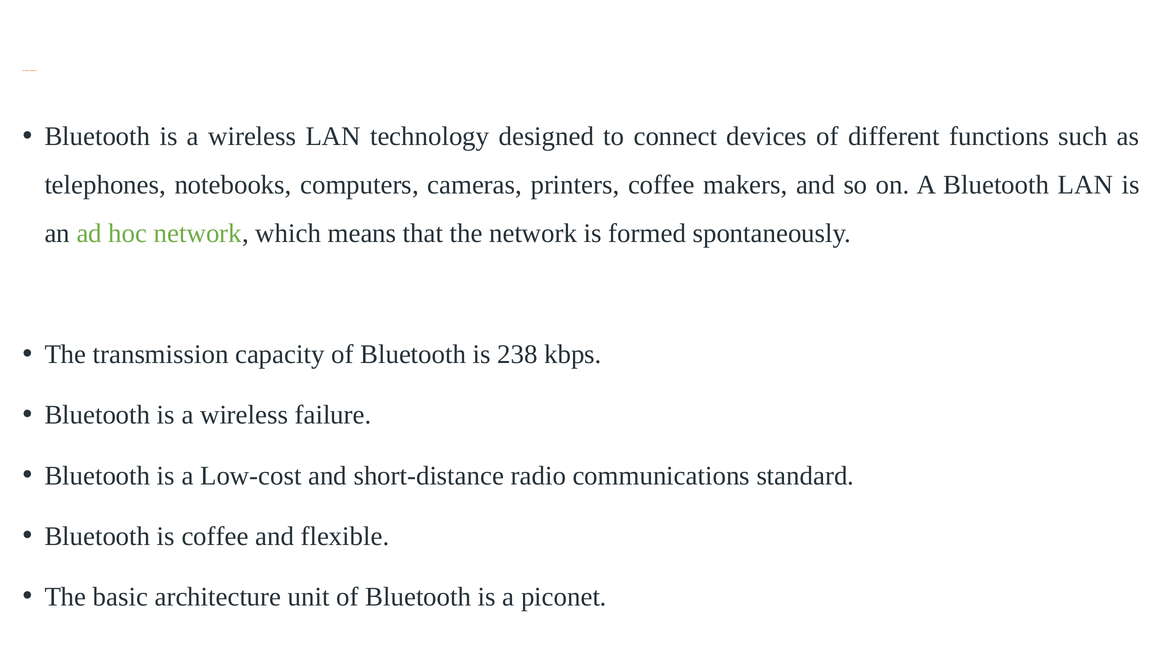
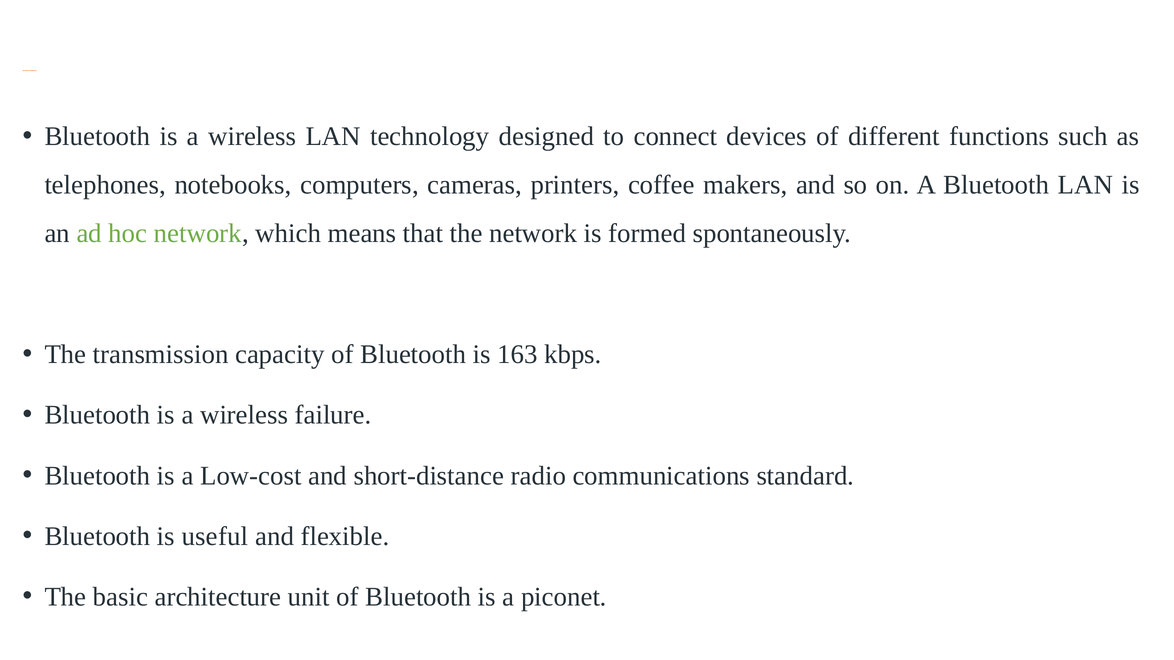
238: 238 -> 163
is coffee: coffee -> useful
